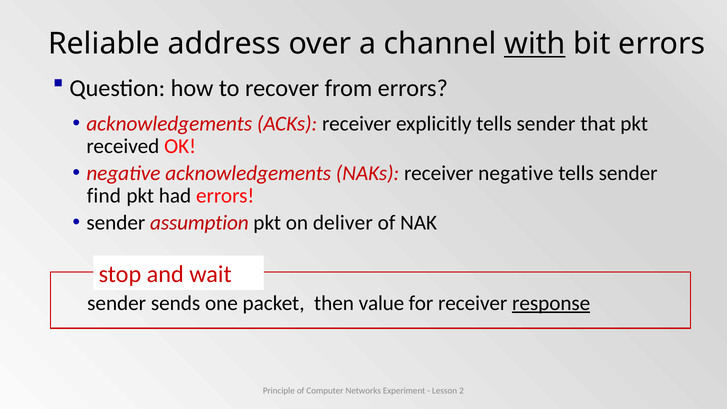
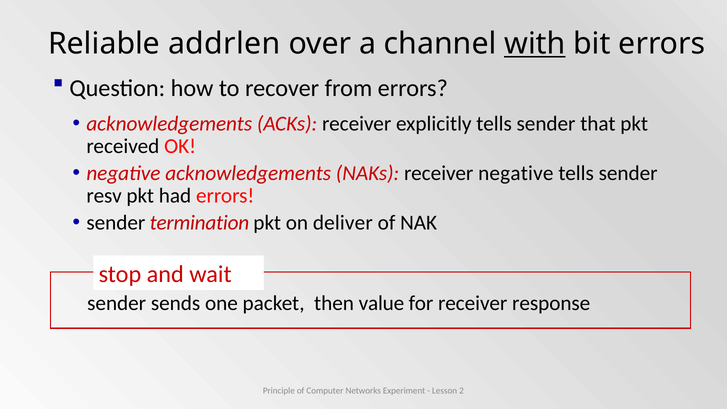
address: address -> addrlen
find: find -> resv
assumption: assumption -> termination
response underline: present -> none
